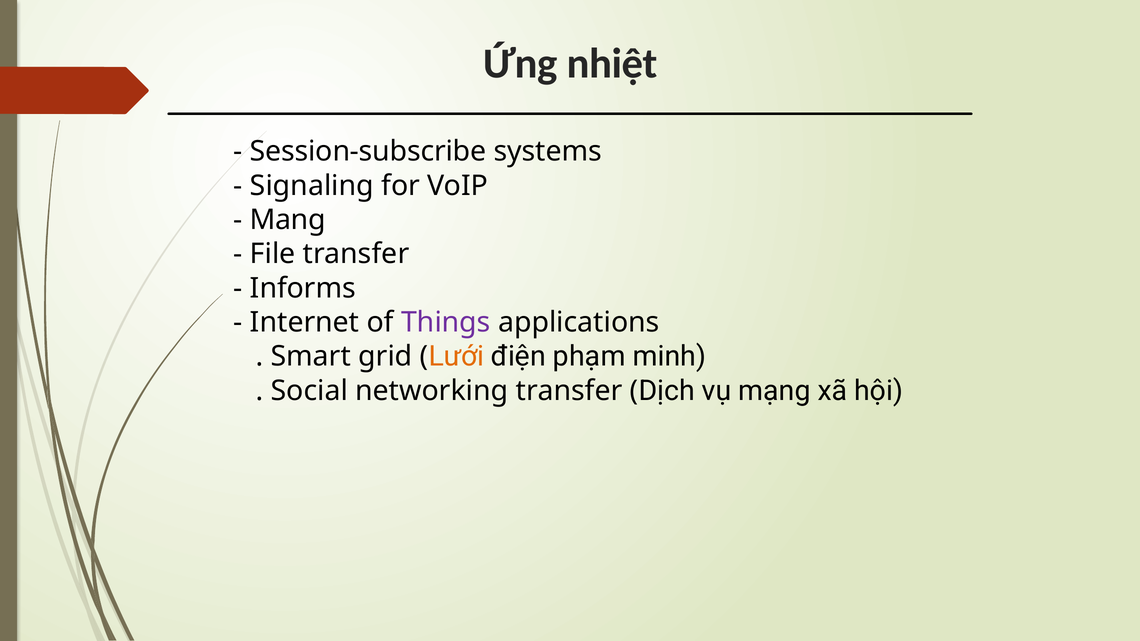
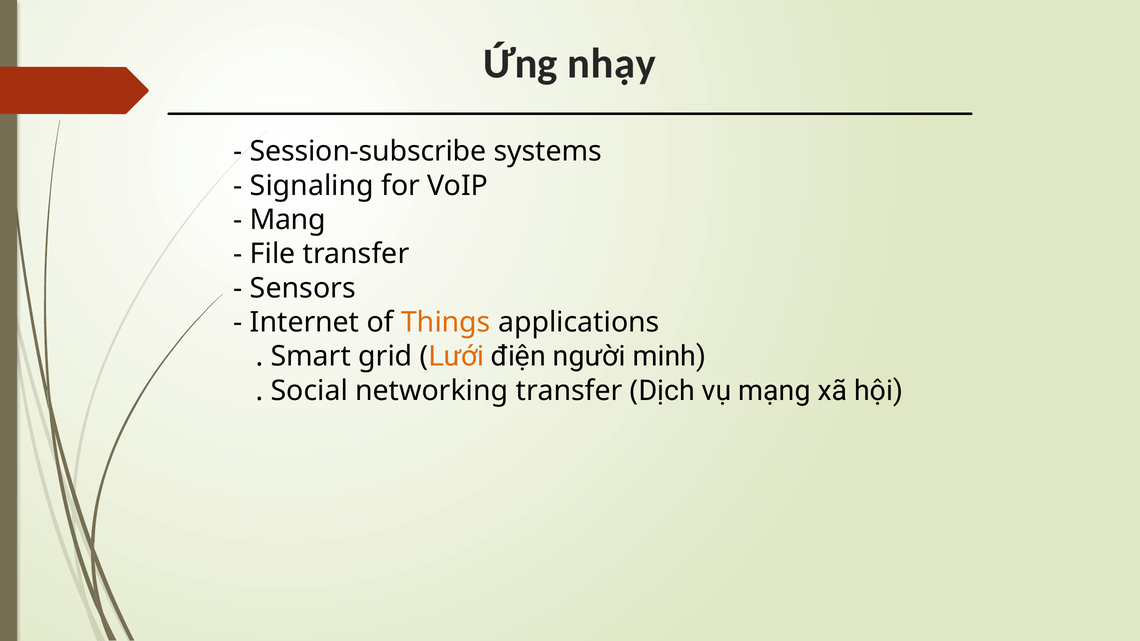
nhiệt: nhiệt -> nhạy
Informs: Informs -> Sensors
Things colour: purple -> orange
phạm: phạm -> người
